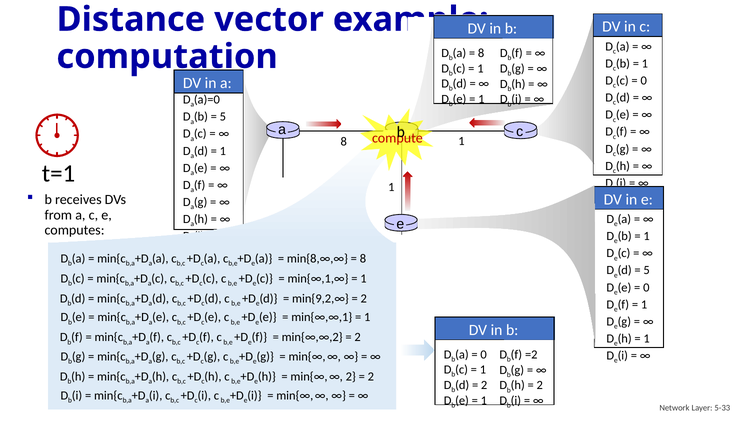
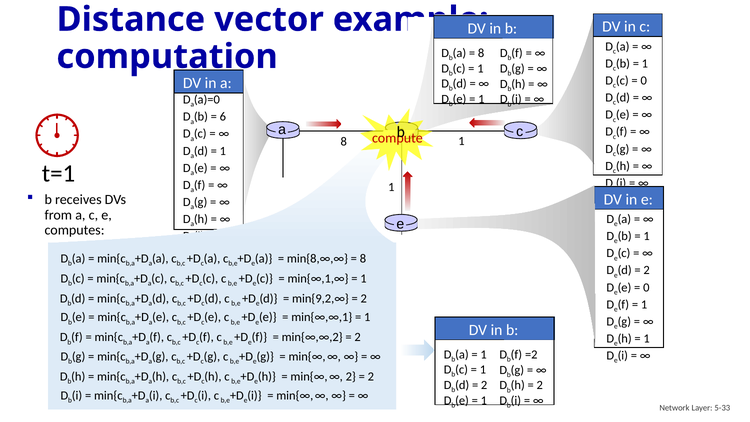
5 at (223, 117): 5 -> 6
5 at (647, 270): 5 -> 2
0 at (484, 354): 0 -> 1
